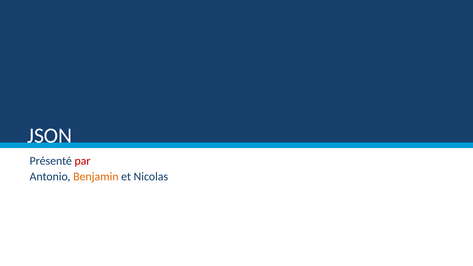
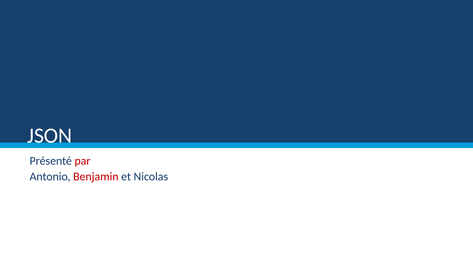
Benjamin colour: orange -> red
